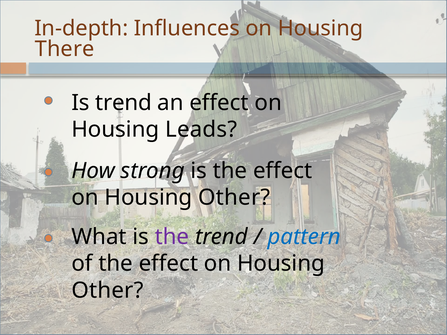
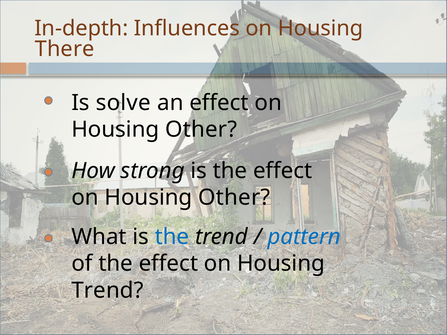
Is trend: trend -> solve
Leads at (201, 130): Leads -> Other
the at (172, 237) colour: purple -> blue
Other at (107, 291): Other -> Trend
